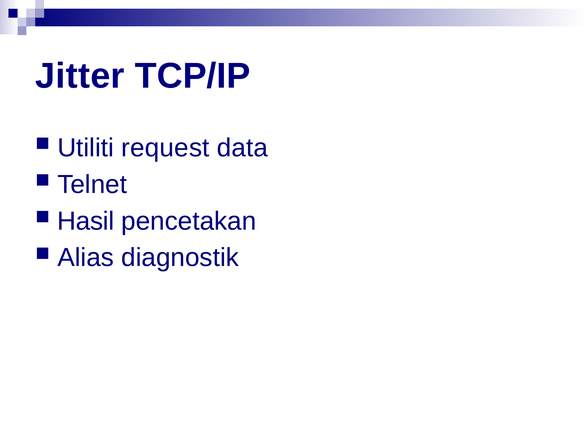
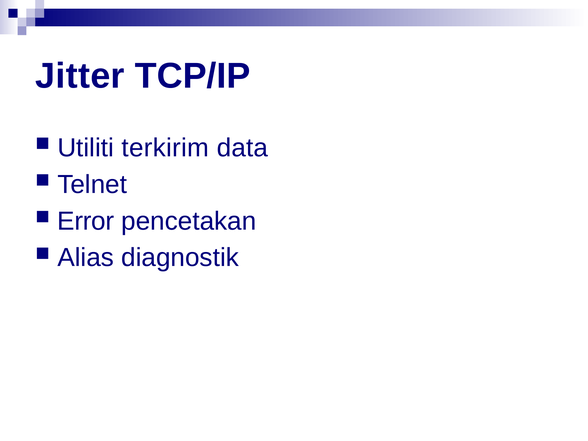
request: request -> terkirim
Hasil: Hasil -> Error
